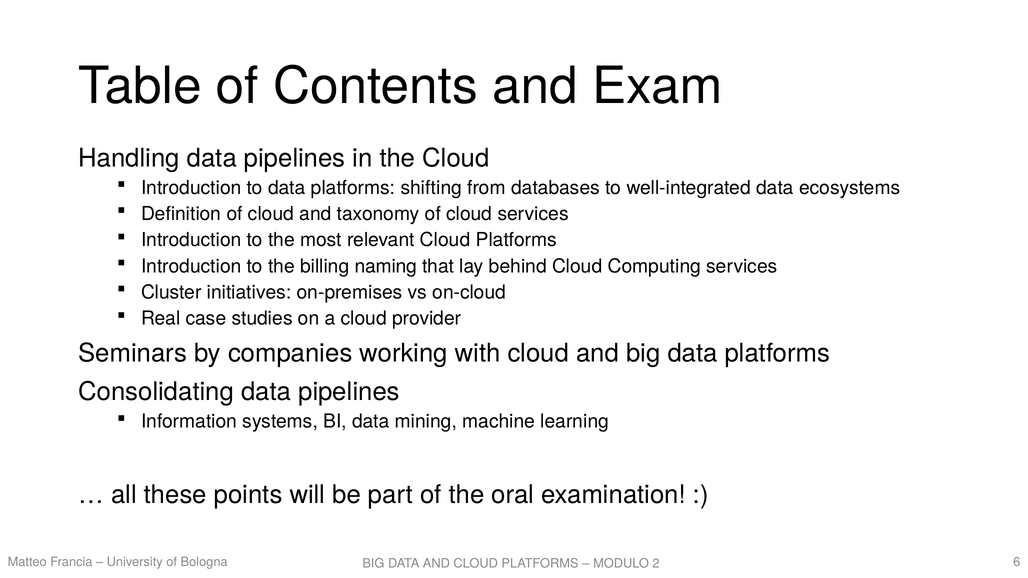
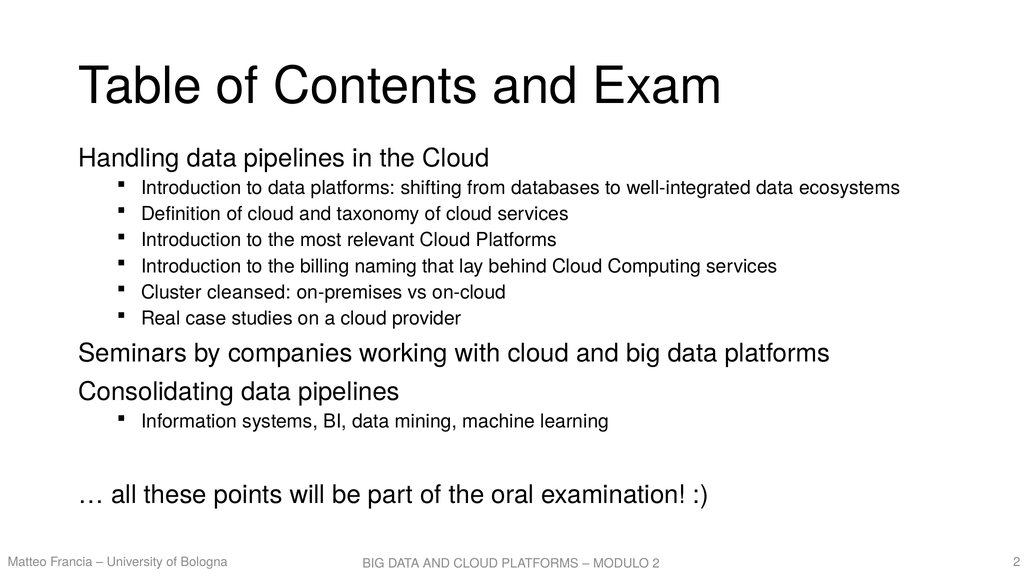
initiatives: initiatives -> cleansed
Bologna 6: 6 -> 2
